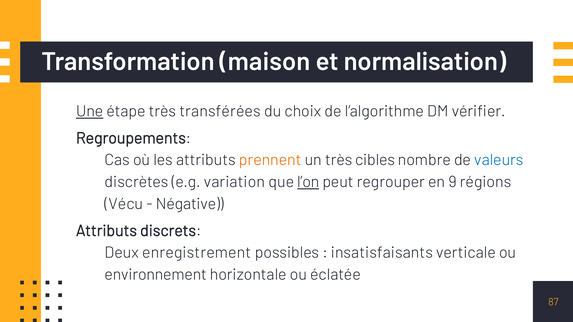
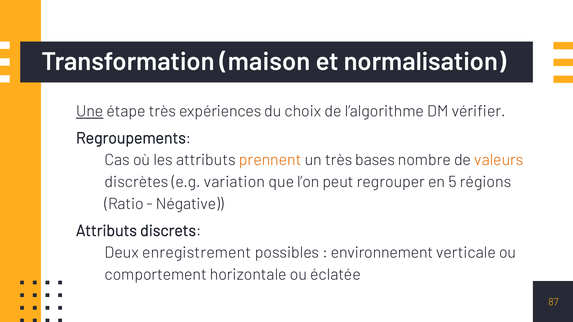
transférées: transférées -> expériences
cibles: cibles -> bases
valeurs colour: blue -> orange
l’on underline: present -> none
9: 9 -> 5
Vécu: Vécu -> Ratio
insatisfaisants: insatisfaisants -> environnement
environnement: environnement -> comportement
